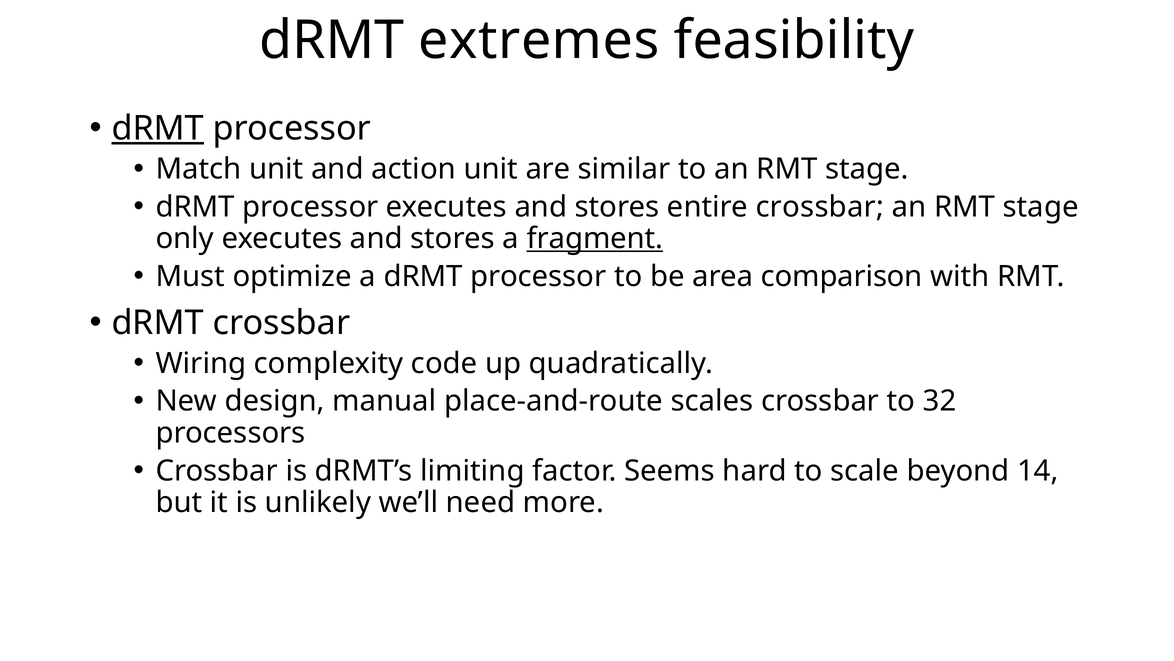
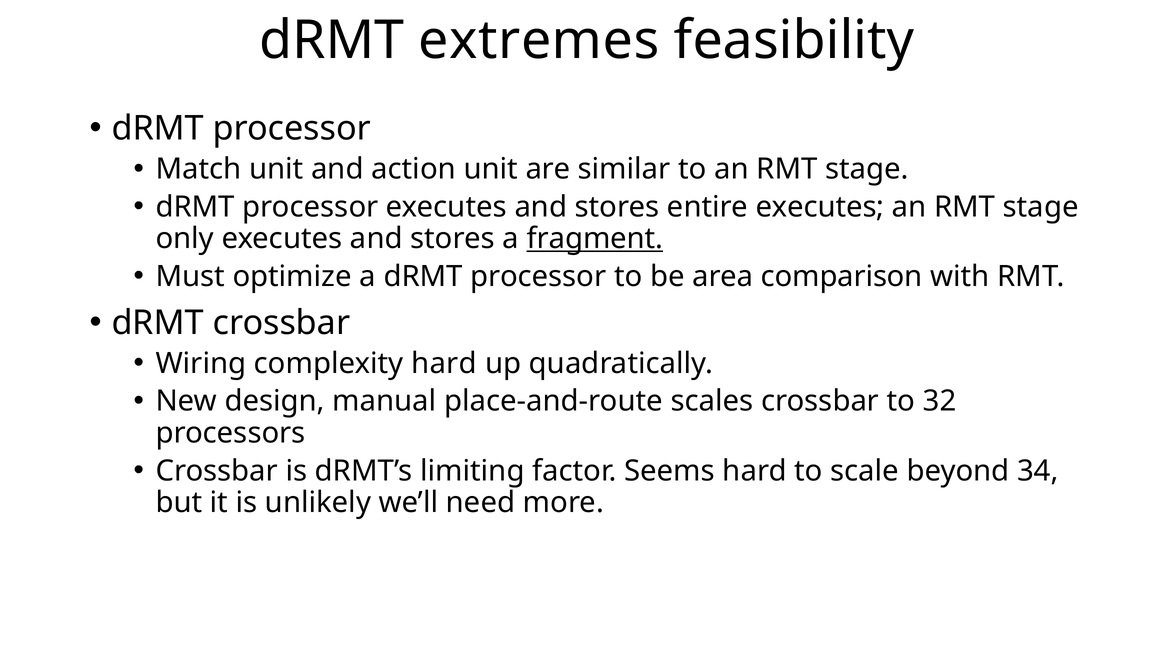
dRMT at (158, 128) underline: present -> none
entire crossbar: crossbar -> executes
complexity code: code -> hard
14: 14 -> 34
